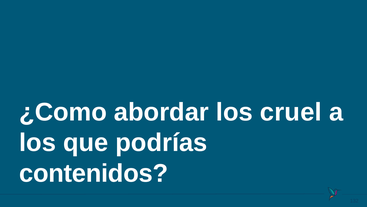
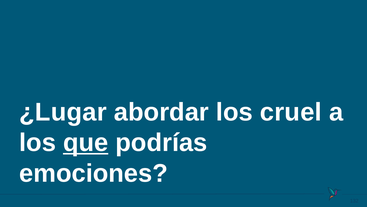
¿Como: ¿Como -> ¿Lugar
que underline: none -> present
contenidos: contenidos -> emociones
